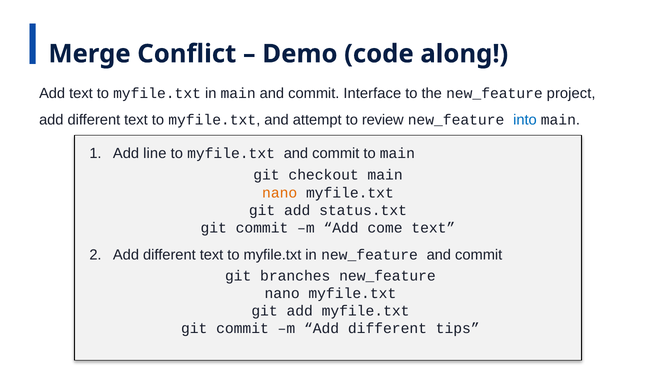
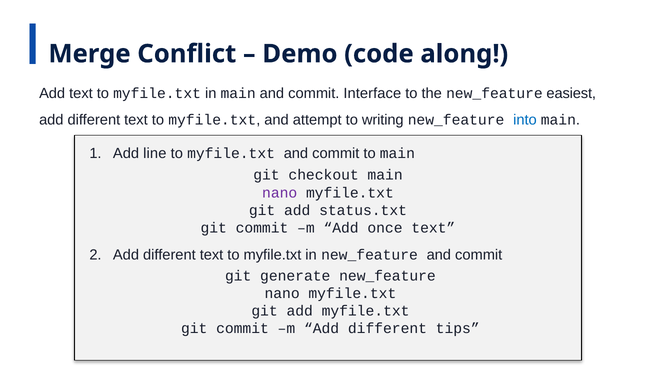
project: project -> easiest
review: review -> writing
nano at (280, 193) colour: orange -> purple
come: come -> once
branches: branches -> generate
